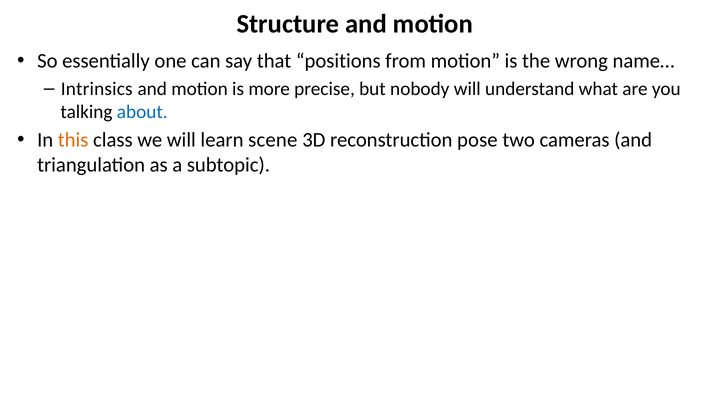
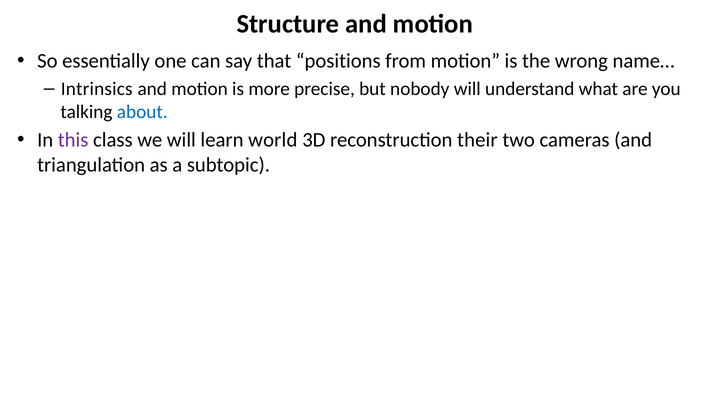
this colour: orange -> purple
scene: scene -> world
pose: pose -> their
